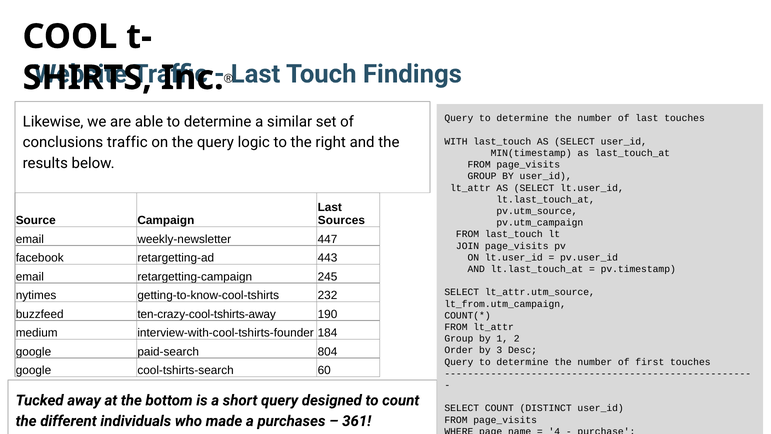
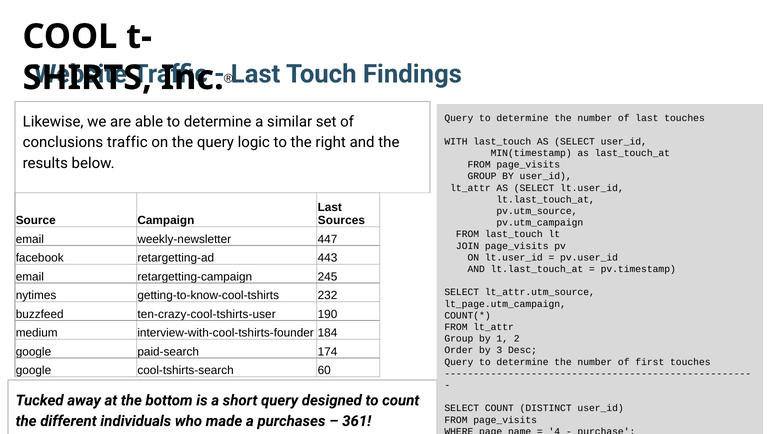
lt_from.utm_campaign: lt_from.utm_campaign -> lt_page.utm_campaign
ten-crazy-cool-tshirts-away: ten-crazy-cool-tshirts-away -> ten-crazy-cool-tshirts-user
804: 804 -> 174
